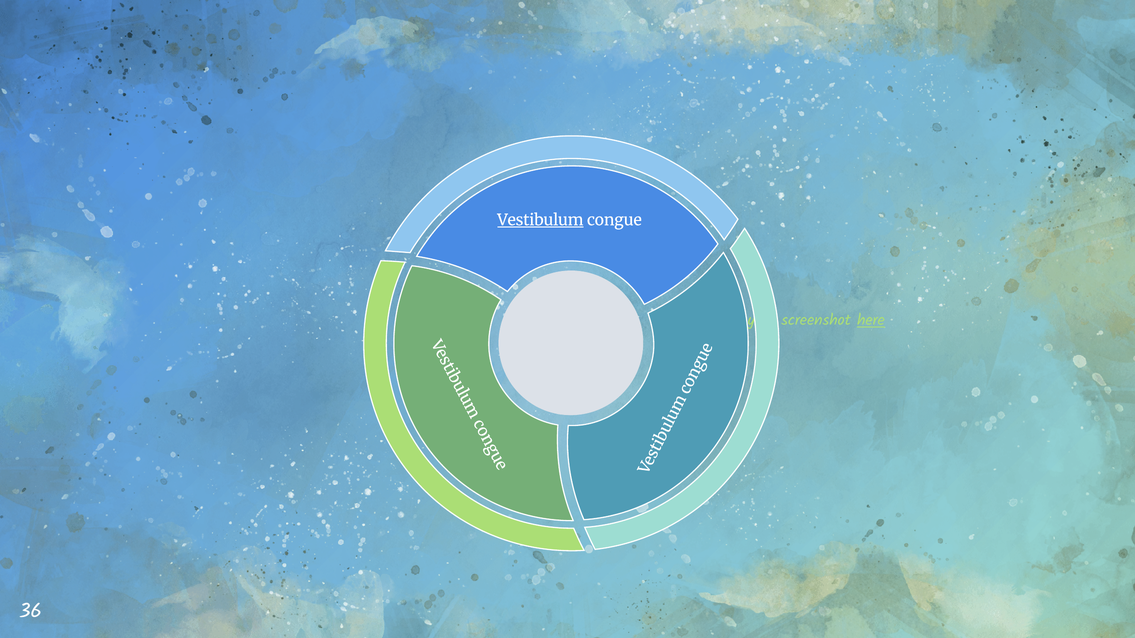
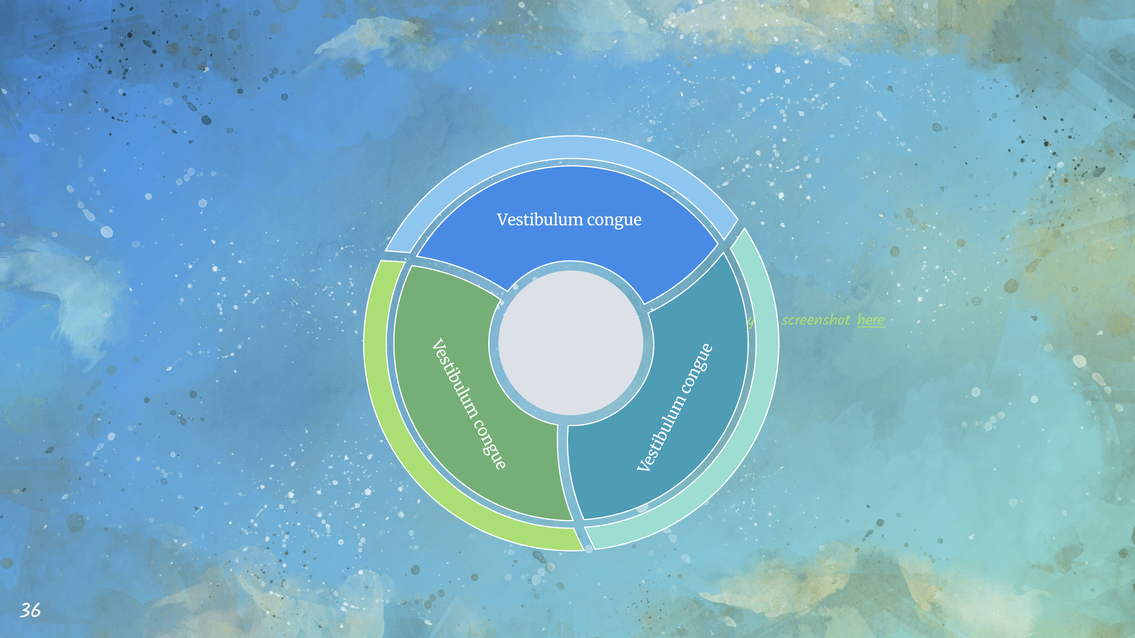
Vestibulum underline: present -> none
